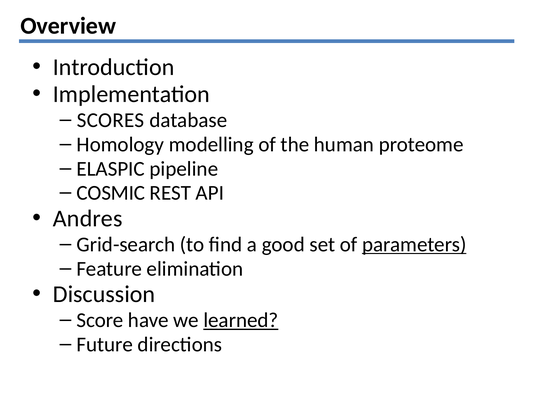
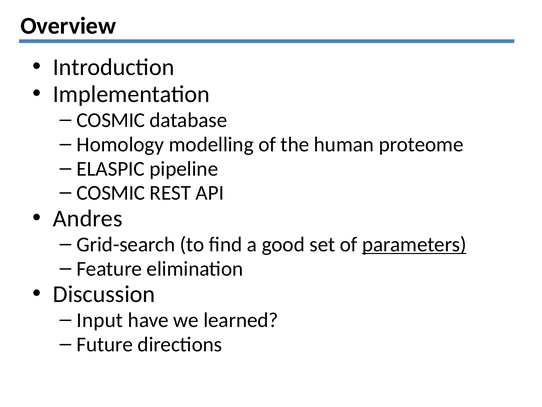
SCORES at (111, 120): SCORES -> COSMIC
Score: Score -> Input
learned underline: present -> none
